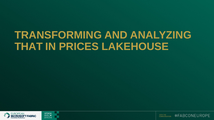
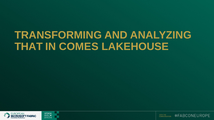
PRICES: PRICES -> COMES
